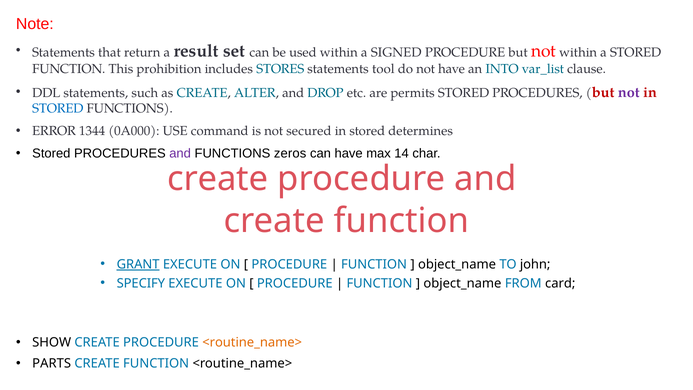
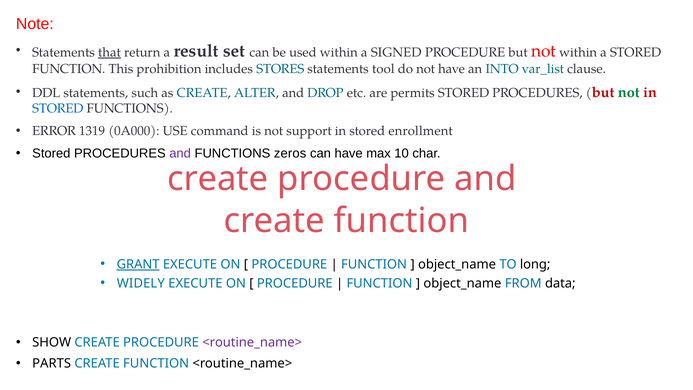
that underline: none -> present
not at (629, 92) colour: purple -> green
1344: 1344 -> 1319
secured: secured -> support
determines: determines -> enrollment
14: 14 -> 10
john: john -> long
SPECIFY: SPECIFY -> WIDELY
card: card -> data
<routine_name> at (252, 343) colour: orange -> purple
